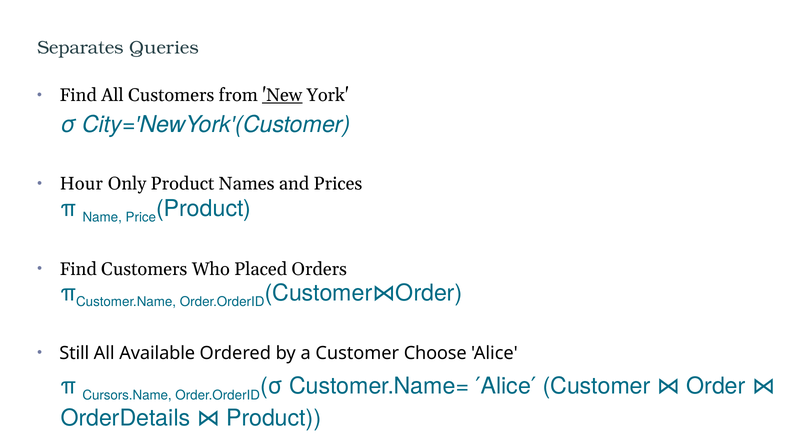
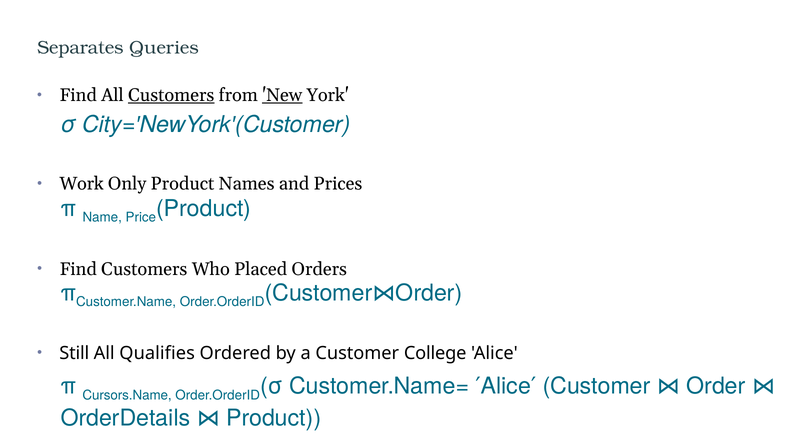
Customers at (171, 95) underline: none -> present
Hour: Hour -> Work
Available: Available -> Qualifies
Choose: Choose -> College
